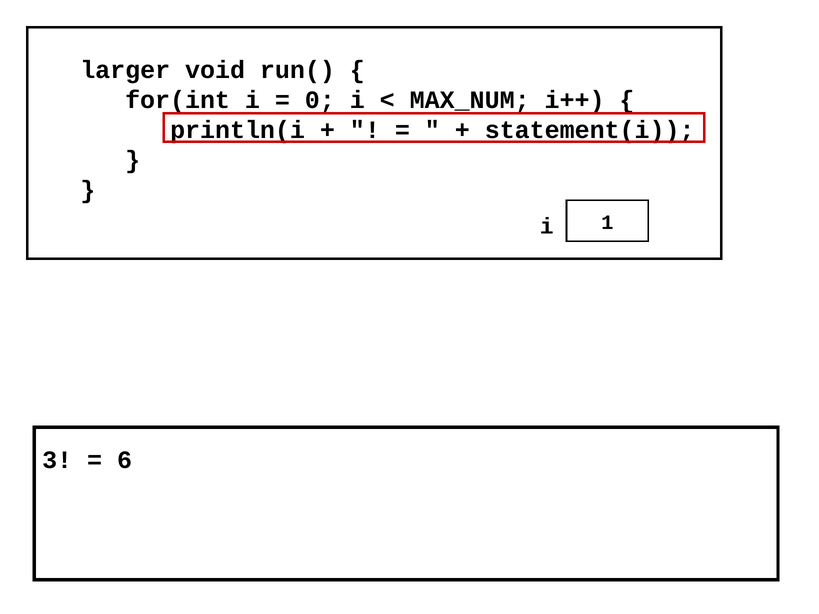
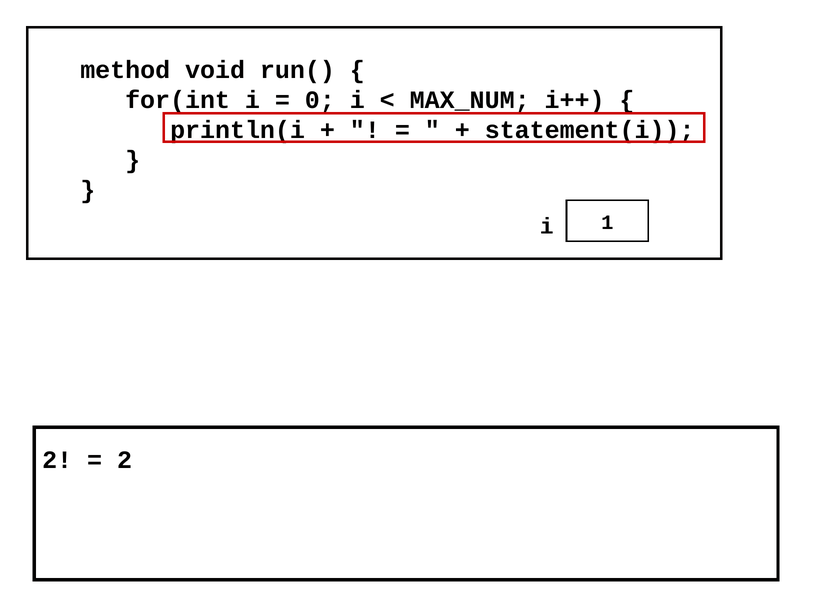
larger: larger -> method
3 at (57, 460): 3 -> 2
6 at (125, 460): 6 -> 2
